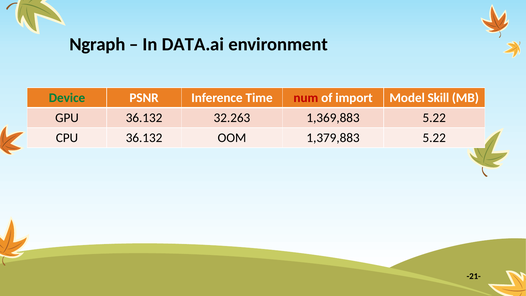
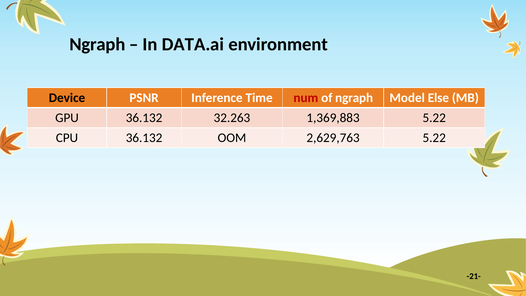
Device colour: green -> black
of import: import -> ngraph
Skill: Skill -> Else
1,379,883: 1,379,883 -> 2,629,763
